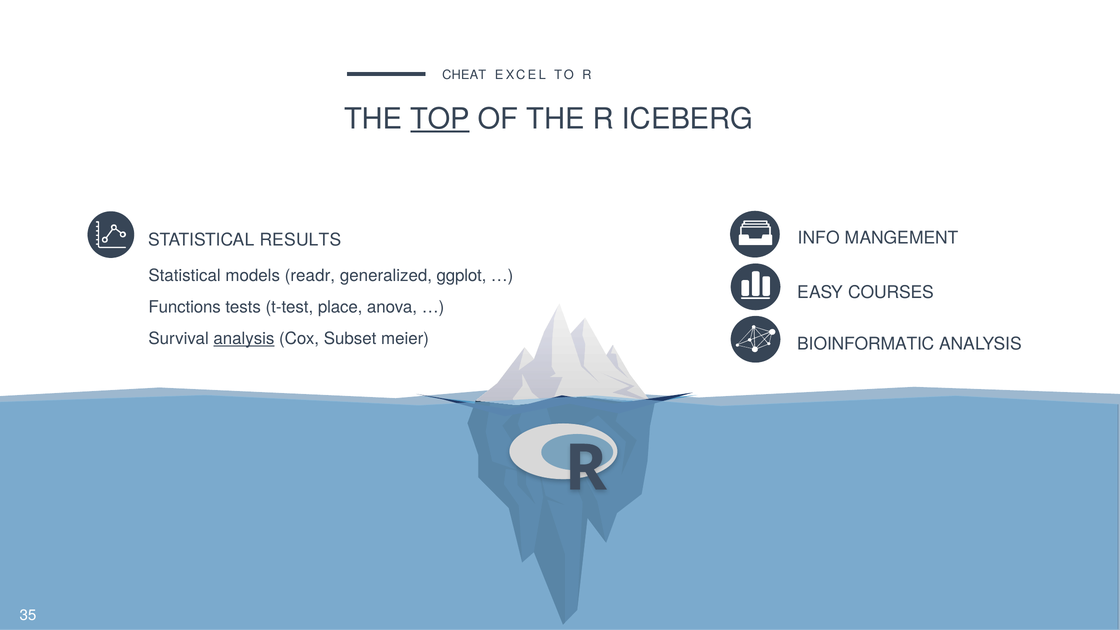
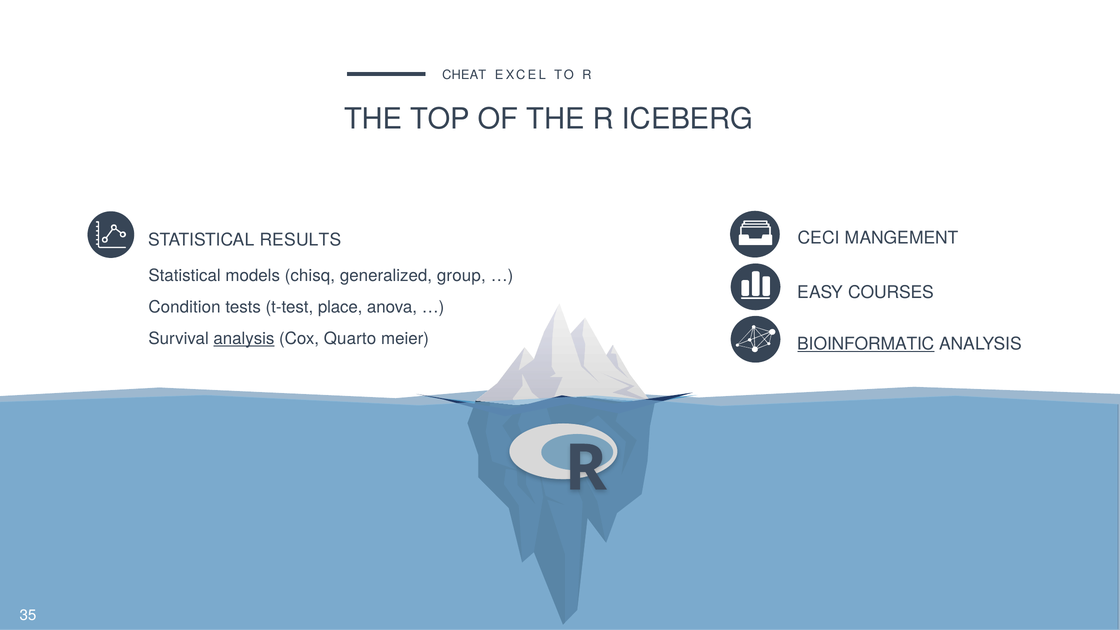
TOP underline: present -> none
INFO: INFO -> CECI
readr: readr -> chisq
ggplot: ggplot -> group
Functions: Functions -> Condition
Subset: Subset -> Quarto
BIOINFORMATIC underline: none -> present
